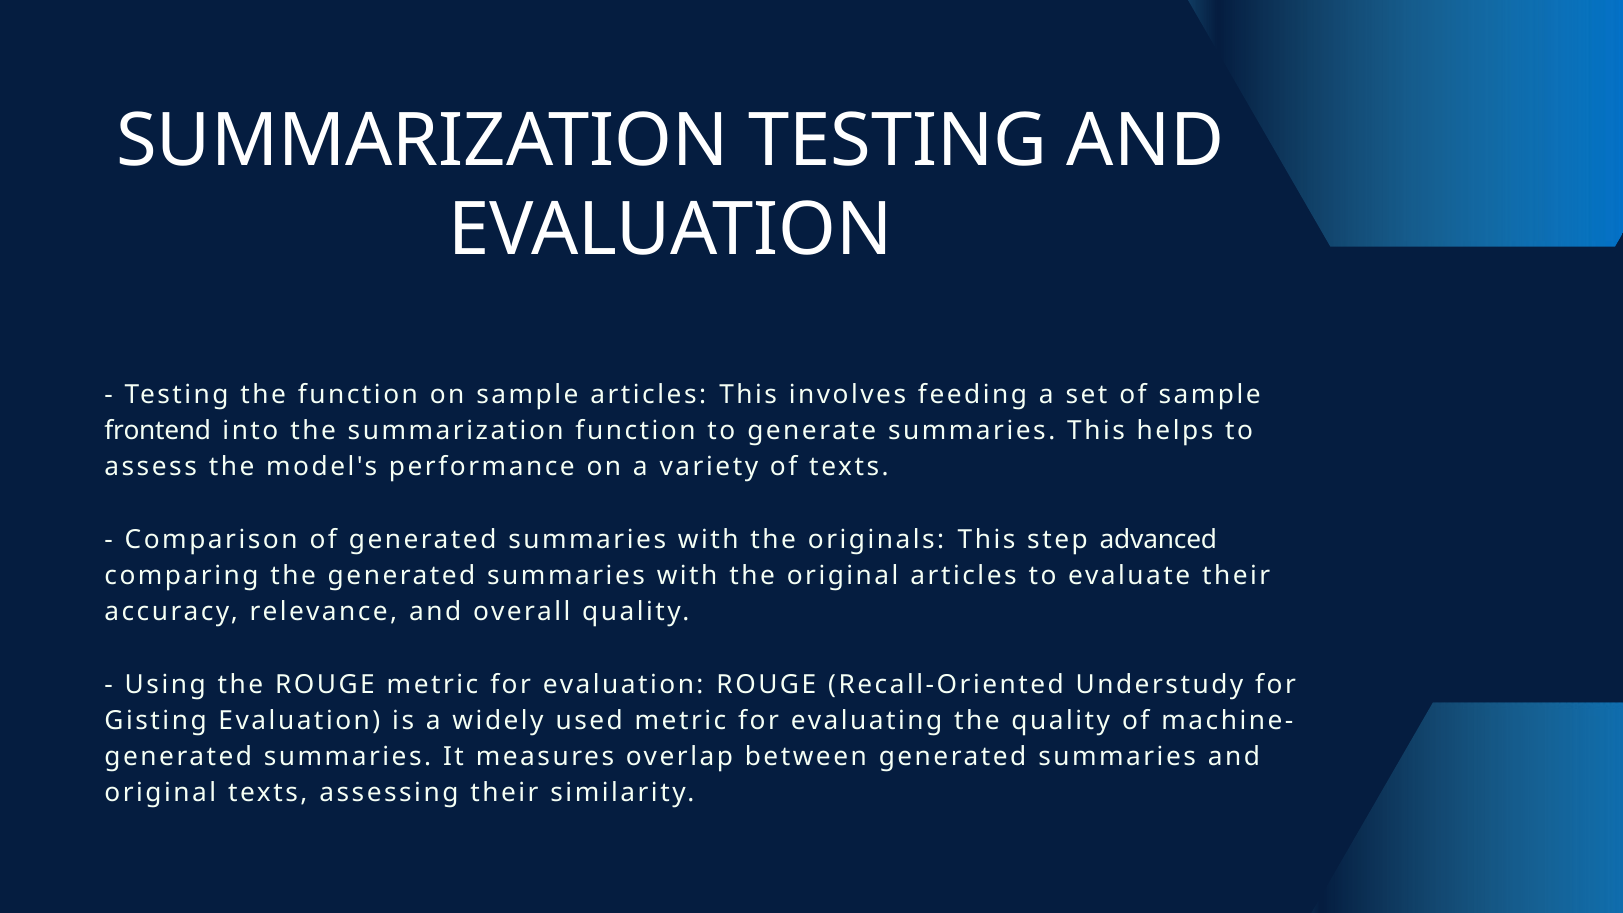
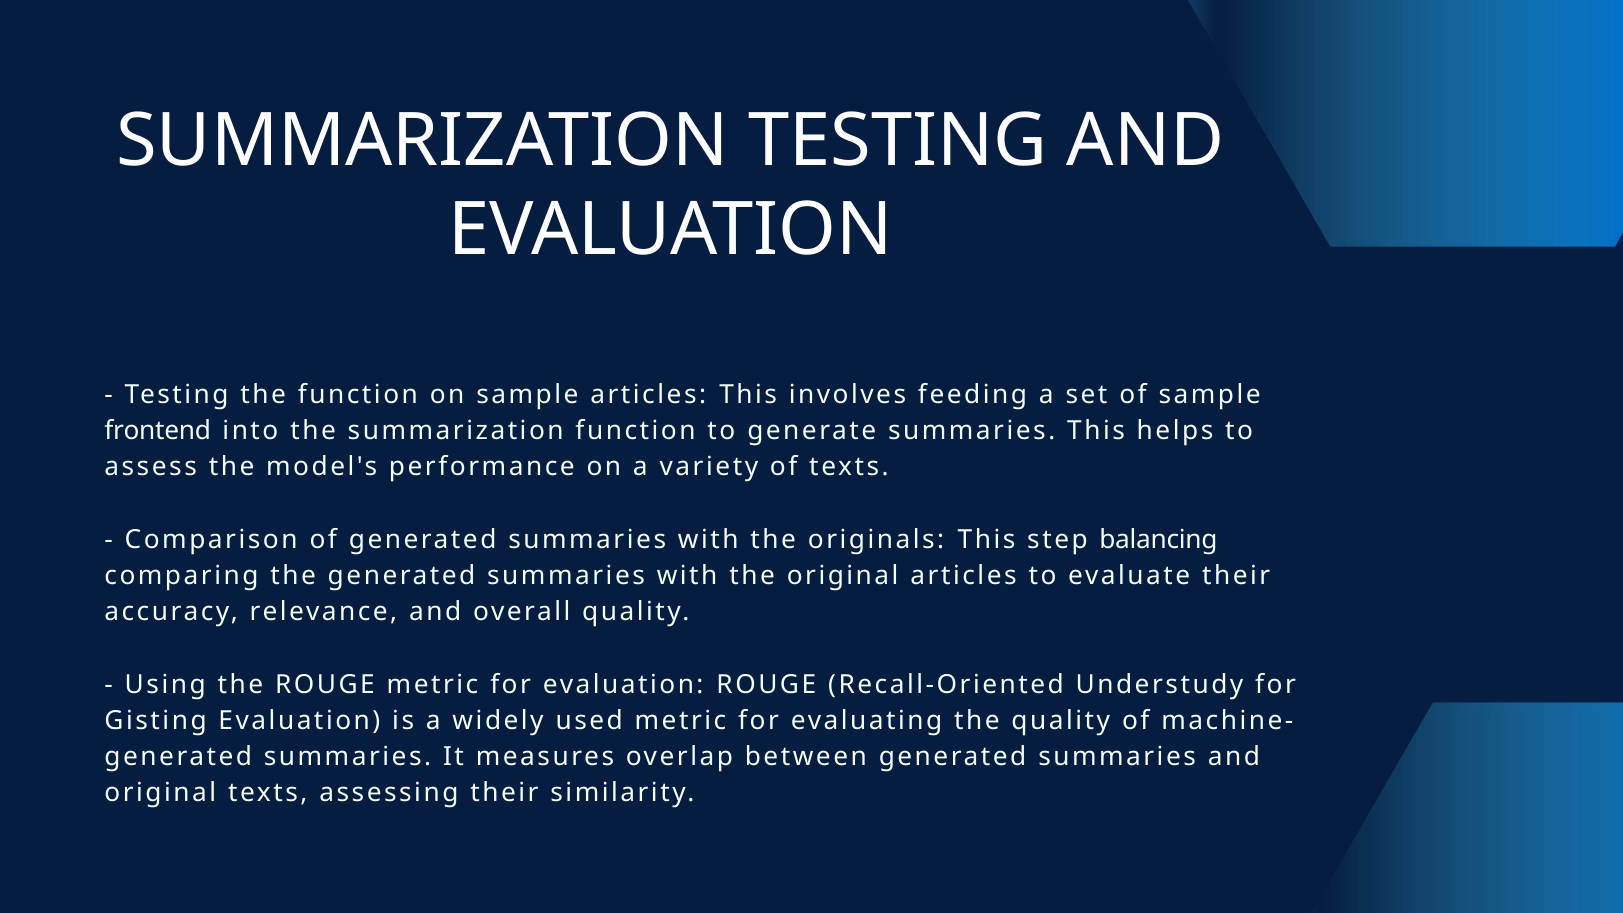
advanced: advanced -> balancing
